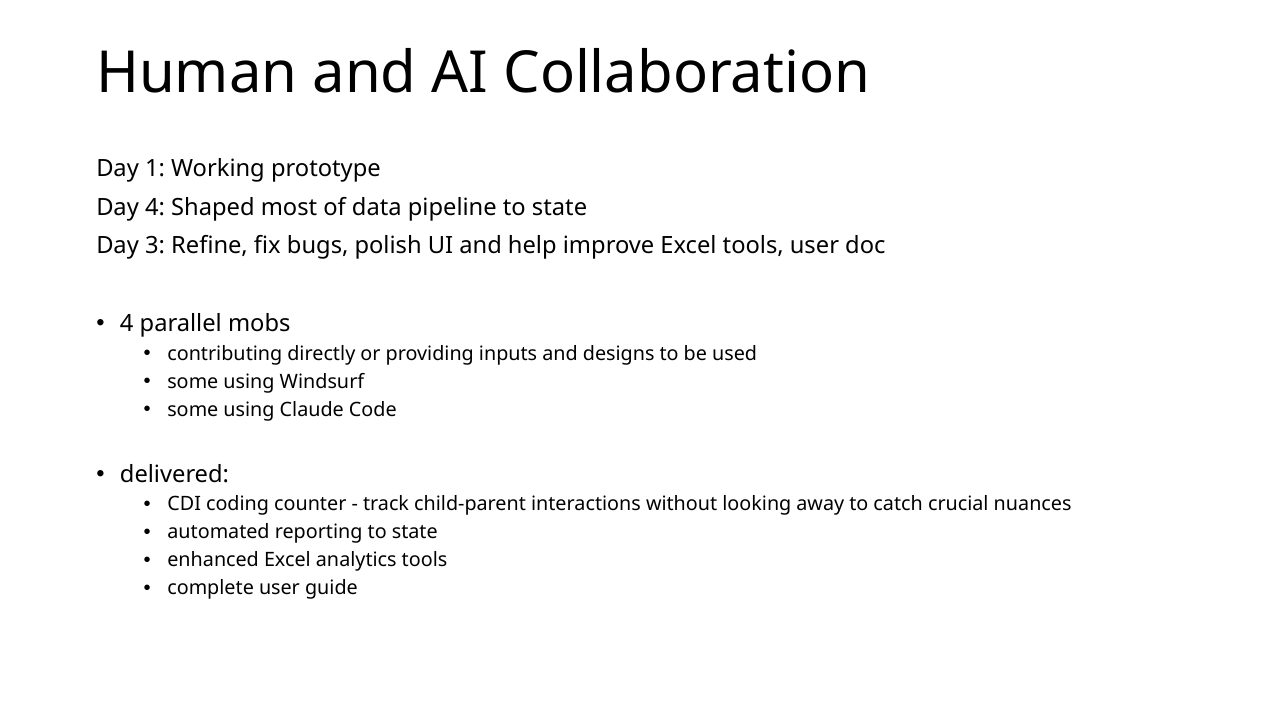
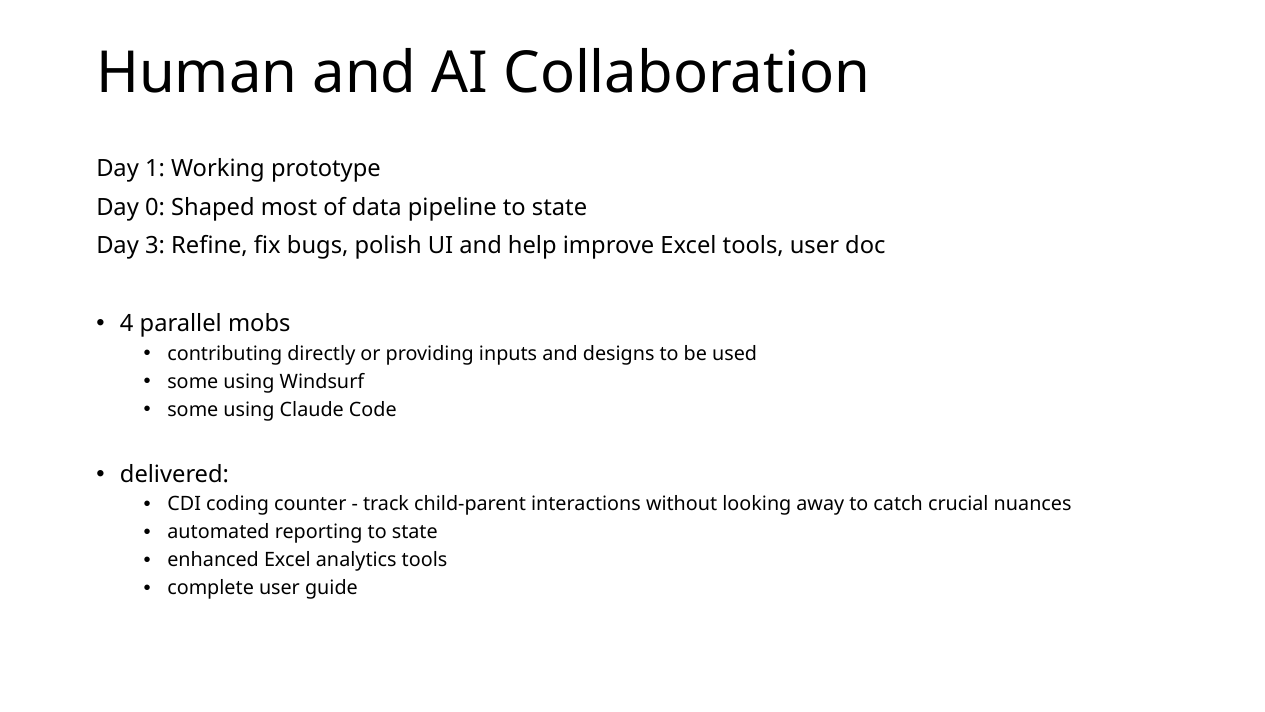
Day 4: 4 -> 0
